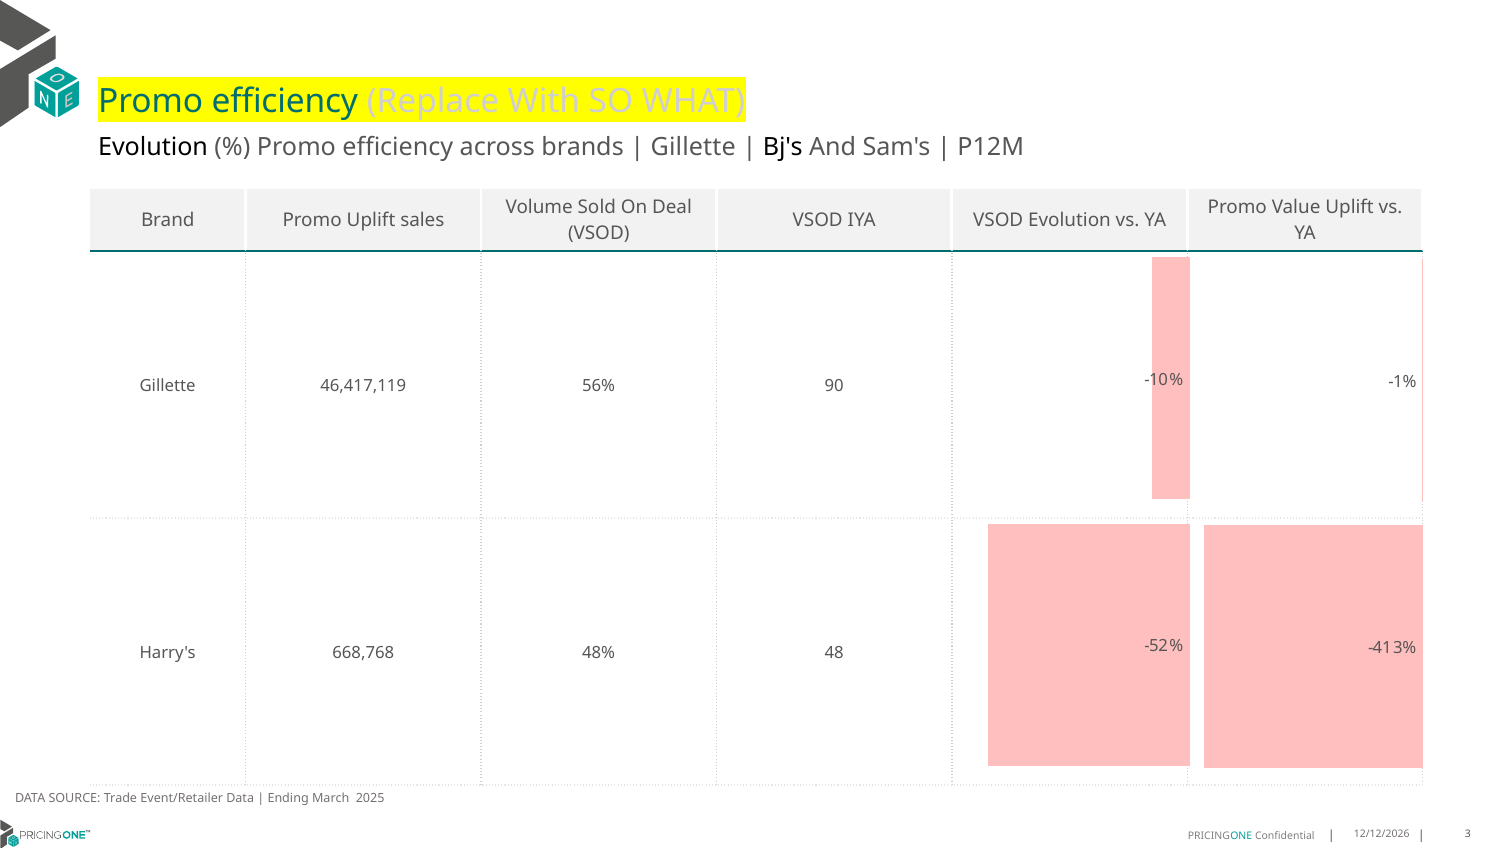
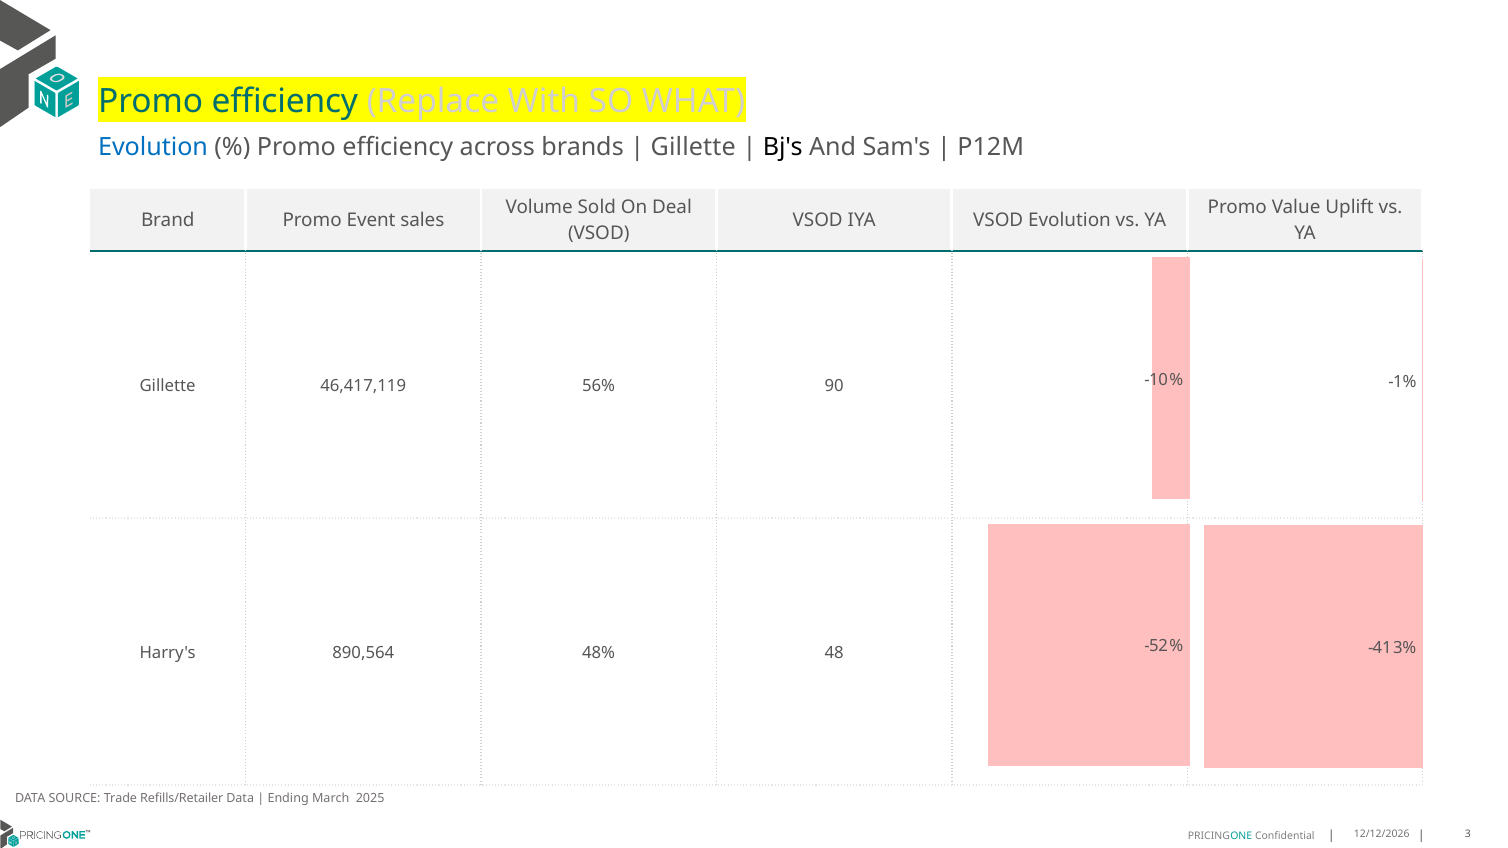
Evolution at (153, 147) colour: black -> blue
Promo Uplift: Uplift -> Event
668,768: 668,768 -> 890,564
Event/Retailer: Event/Retailer -> Refills/Retailer
